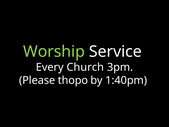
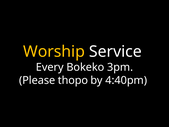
Worship colour: light green -> yellow
Church: Church -> Bokeko
1:40pm: 1:40pm -> 4:40pm
